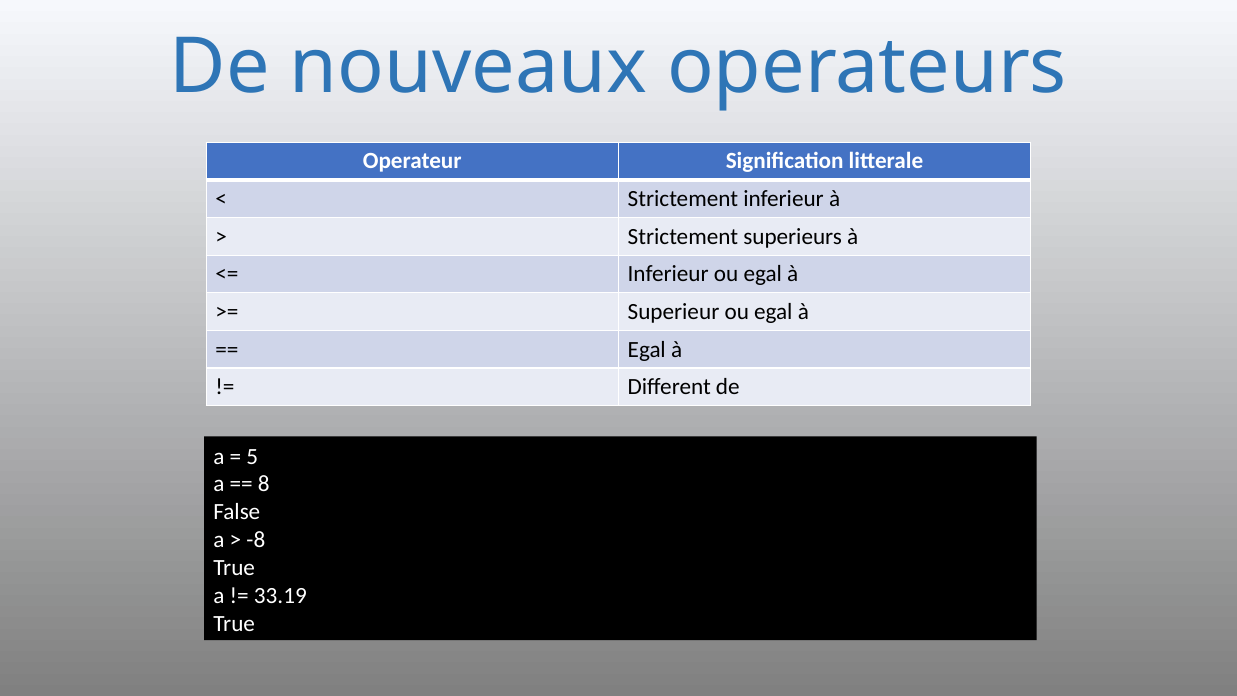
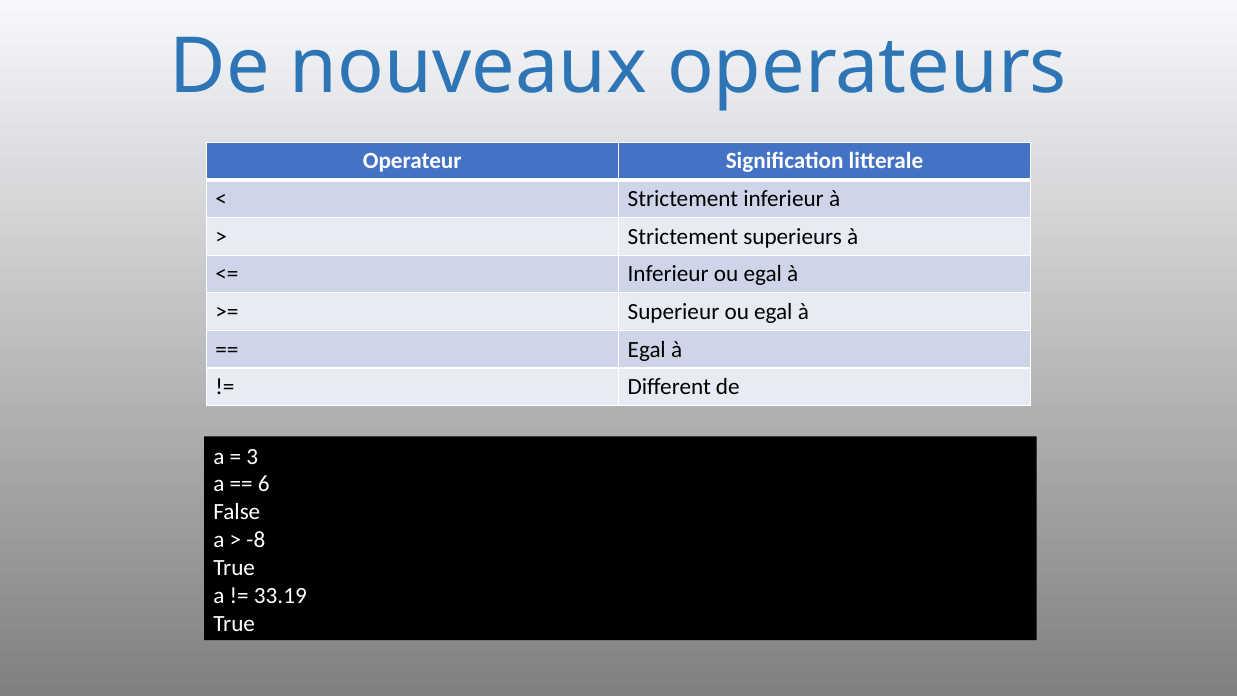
5: 5 -> 3
8: 8 -> 6
